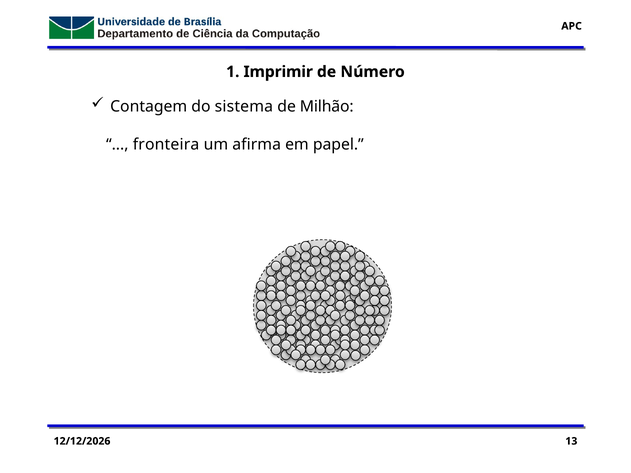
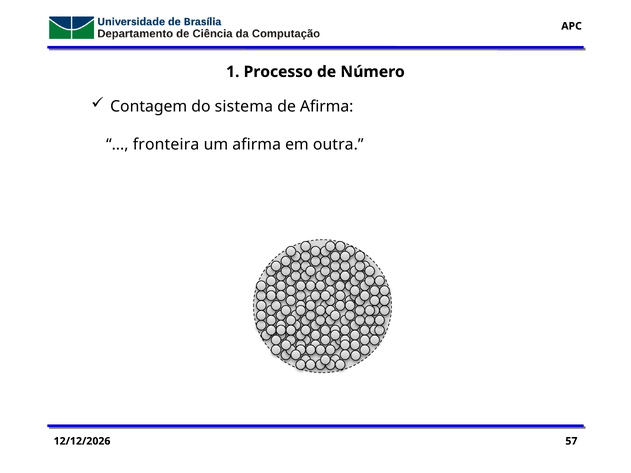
Imprimir: Imprimir -> Processo
de Milhão: Milhão -> Afirma
papel: papel -> outra
13: 13 -> 57
